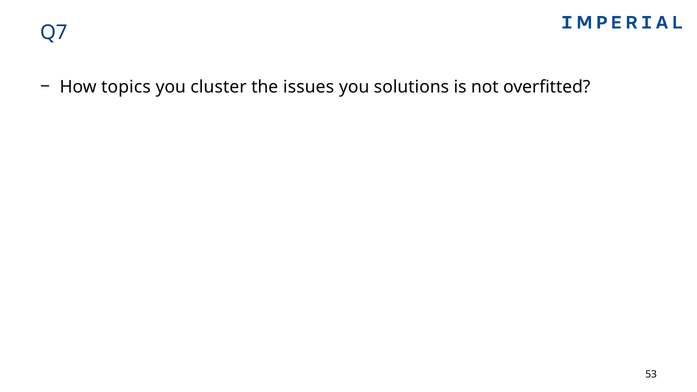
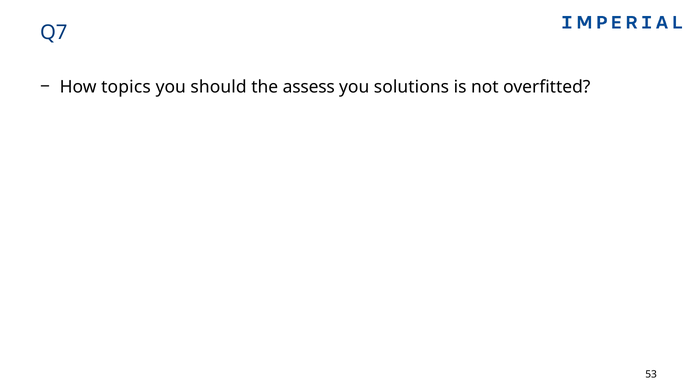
cluster: cluster -> should
issues: issues -> assess
